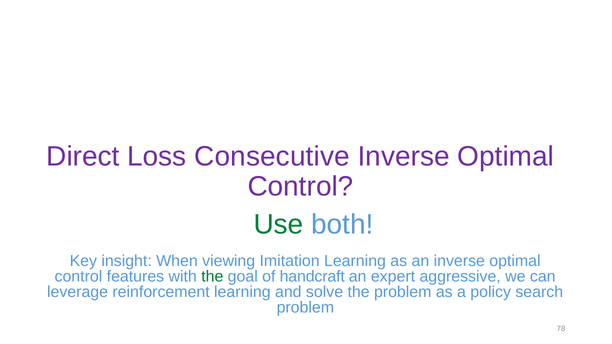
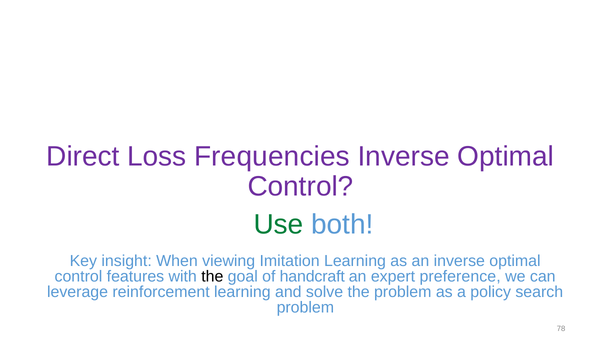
Consecutive: Consecutive -> Frequencies
the at (212, 277) colour: green -> black
aggressive: aggressive -> preference
